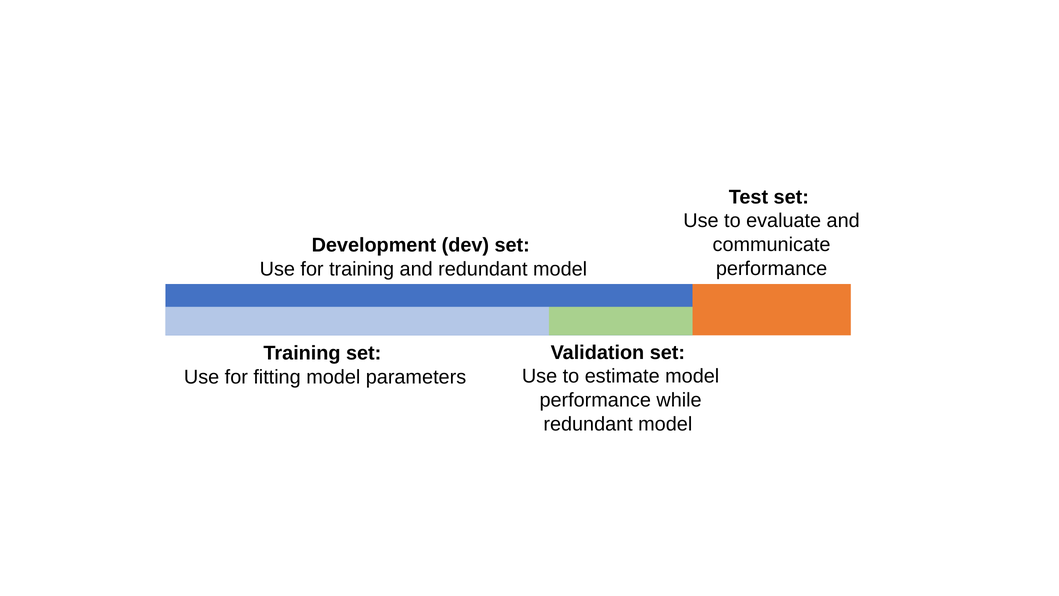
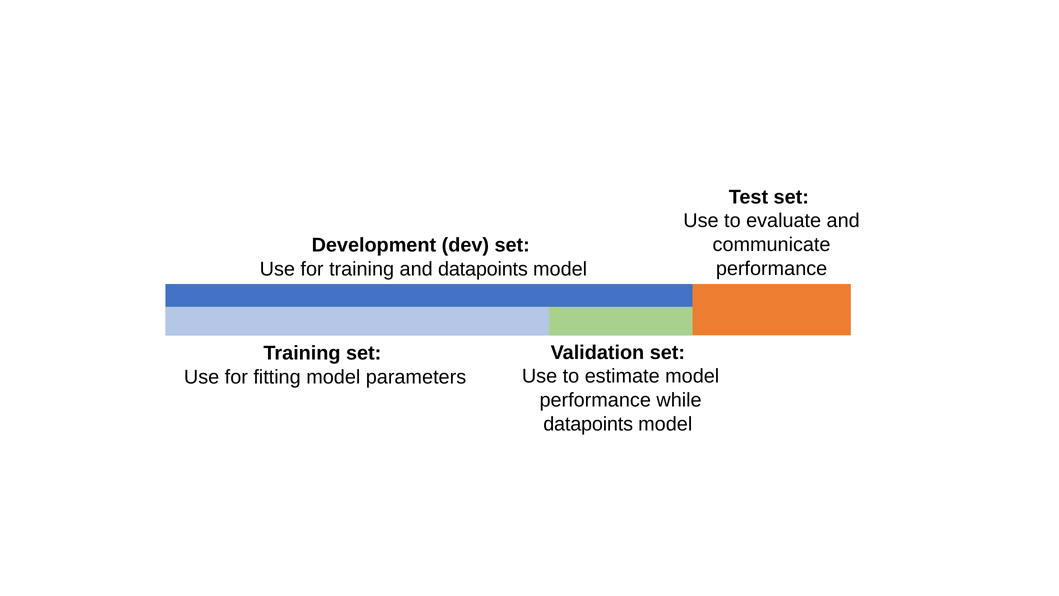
and redundant: redundant -> datapoints
redundant at (588, 424): redundant -> datapoints
